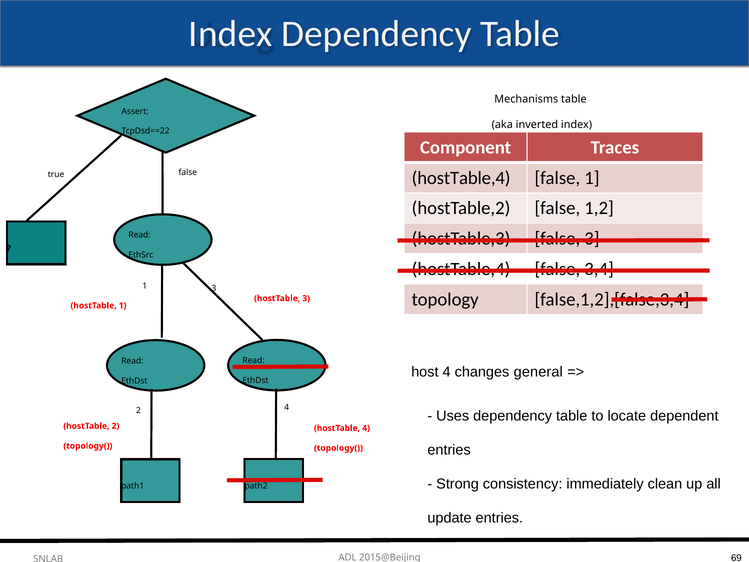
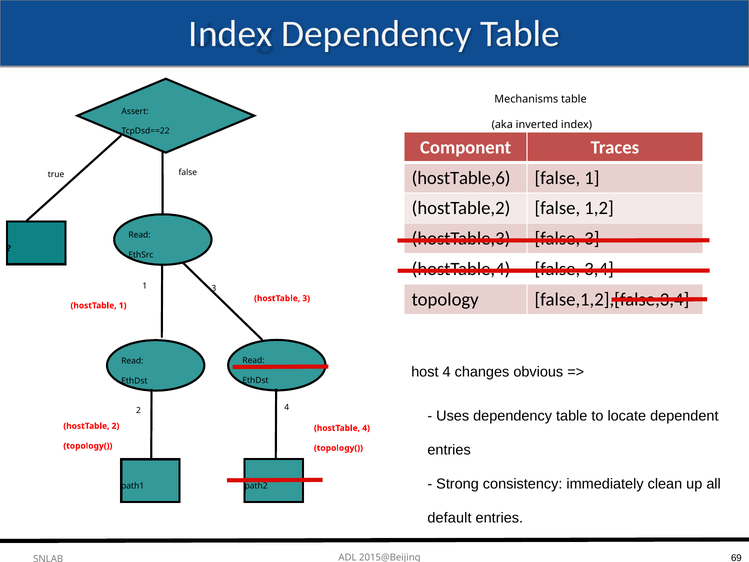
hostTable,4 at (461, 178): hostTable,4 -> hostTable,6
general: general -> obvious
update: update -> default
